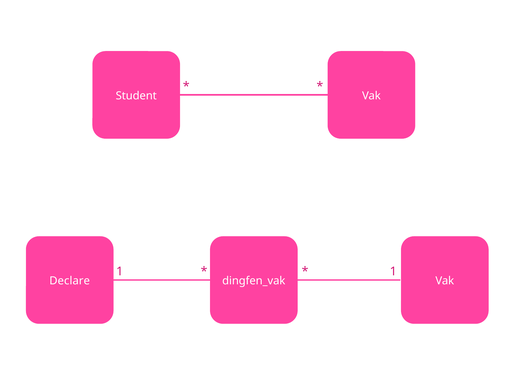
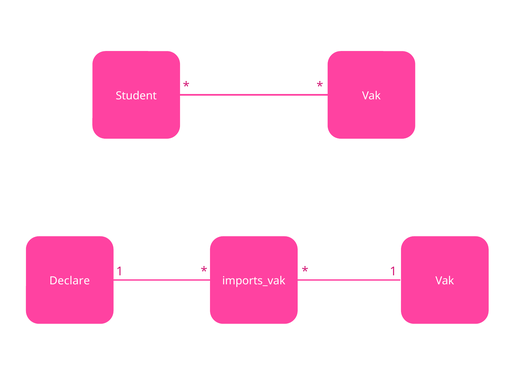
dingfen_vak: dingfen_vak -> imports_vak
